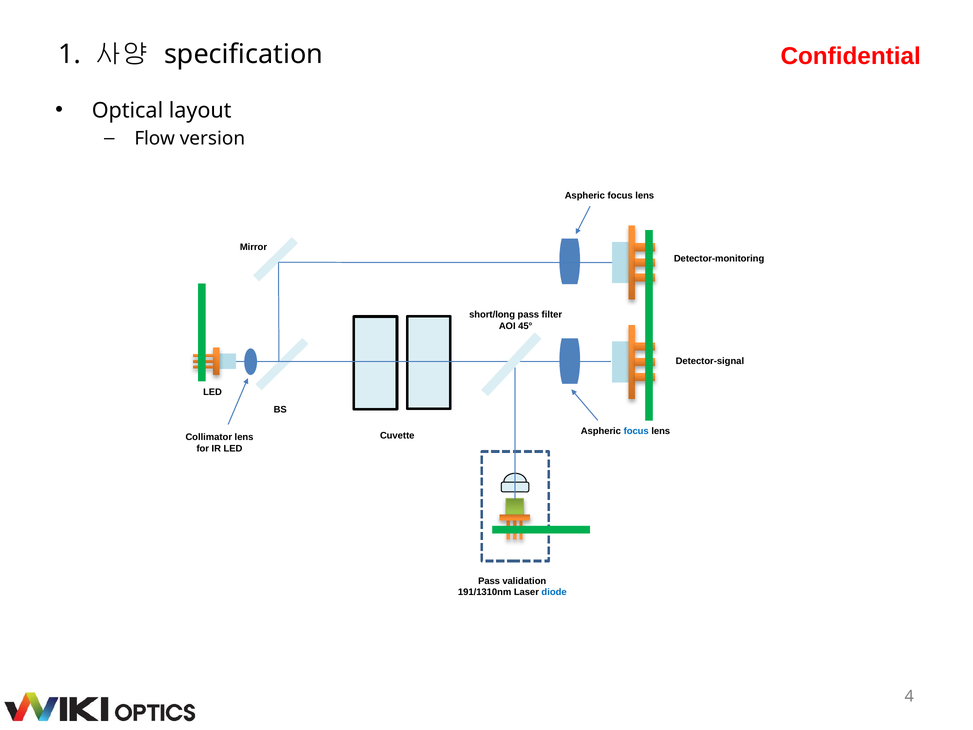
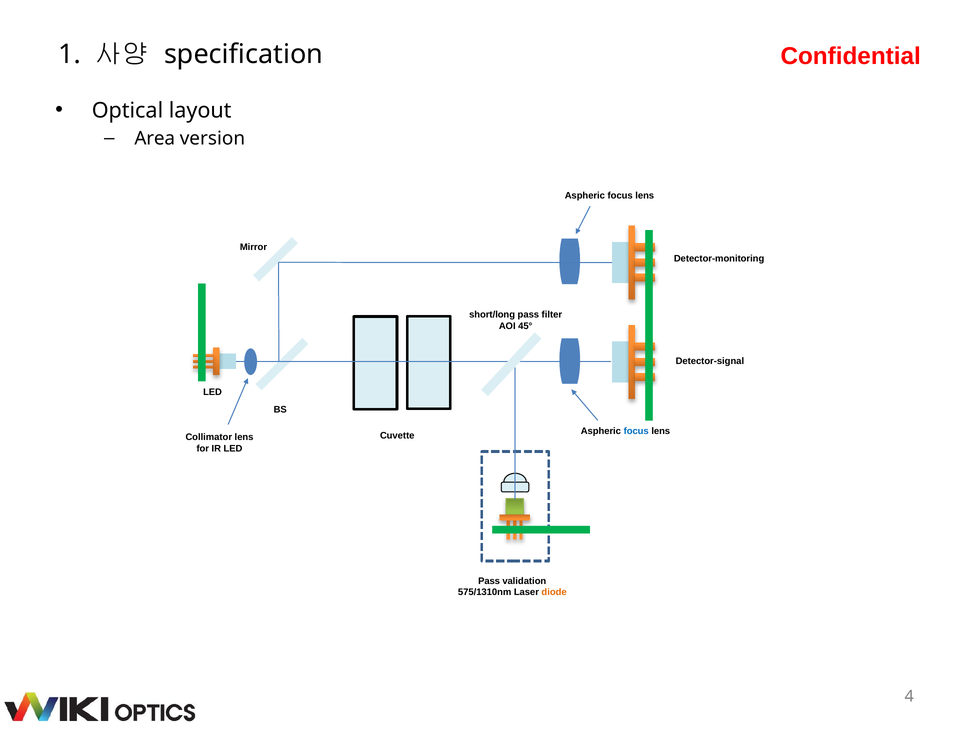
Flow: Flow -> Area
191/1310nm: 191/1310nm -> 575/1310nm
diode colour: blue -> orange
